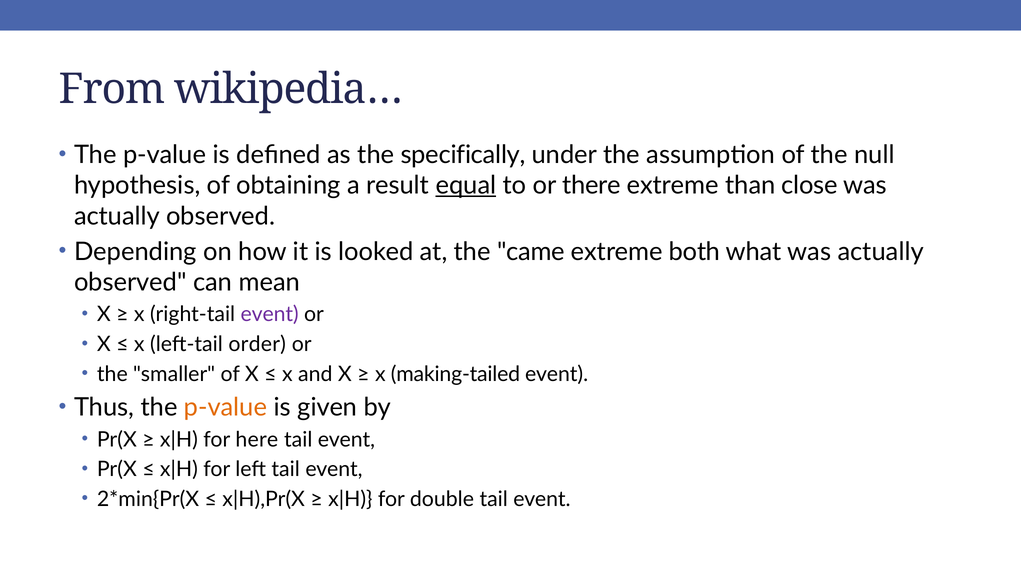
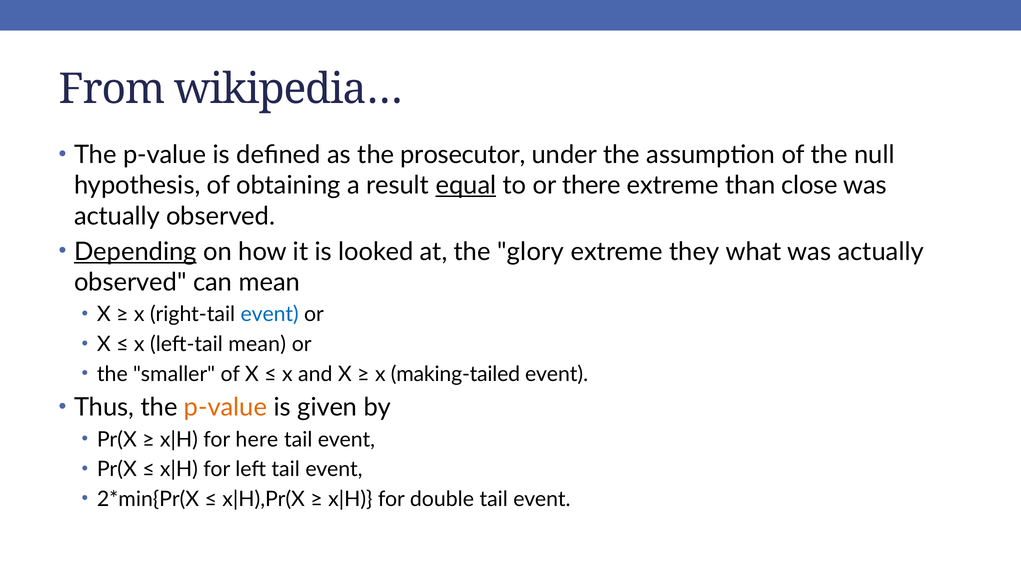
specifically: specifically -> prosecutor
Depending underline: none -> present
came: came -> glory
both: both -> they
event at (270, 315) colour: purple -> blue
left-tail order: order -> mean
